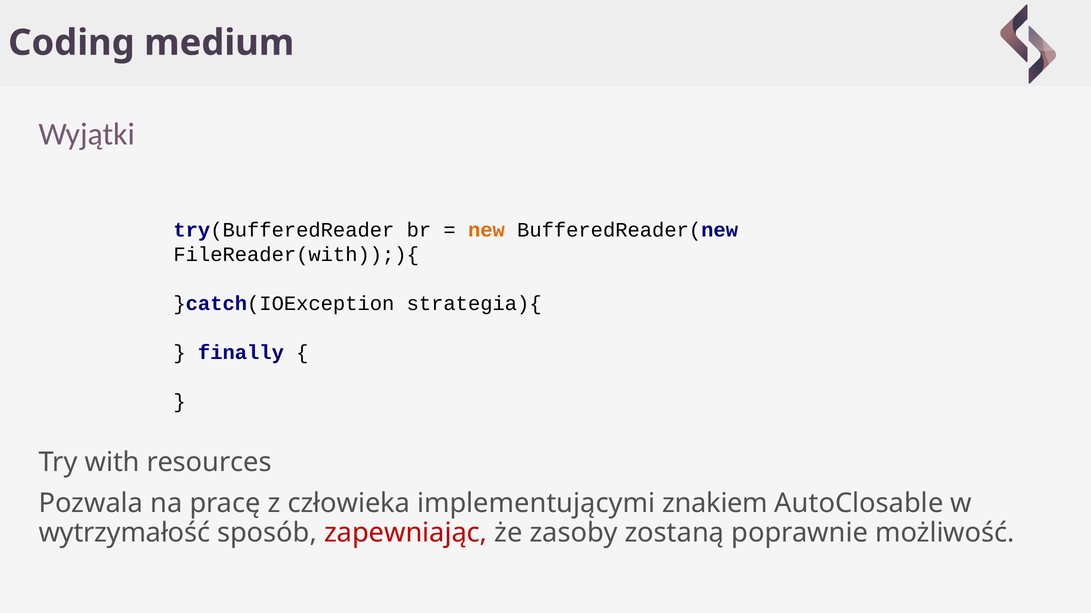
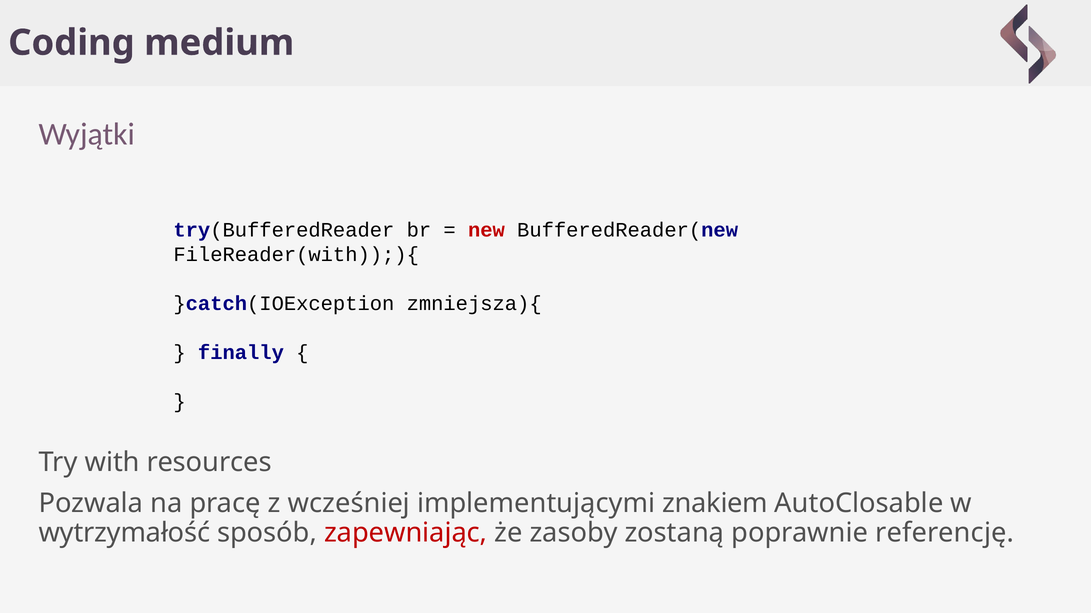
new colour: orange -> red
strategia){: strategia){ -> zmniejsza){
człowieka: człowieka -> wcześniej
możliwość: możliwość -> referencję
